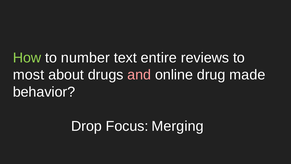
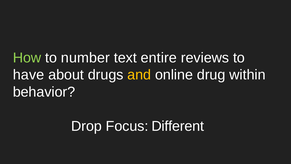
most: most -> have
and colour: pink -> yellow
made: made -> within
Merging: Merging -> Different
